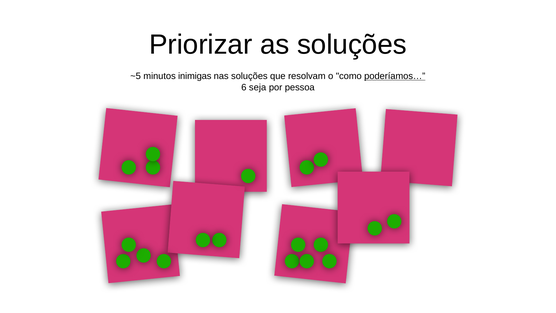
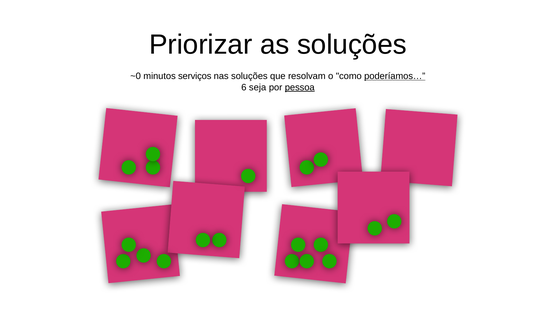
~5: ~5 -> ~0
inimigas: inimigas -> serviços
pessoa underline: none -> present
